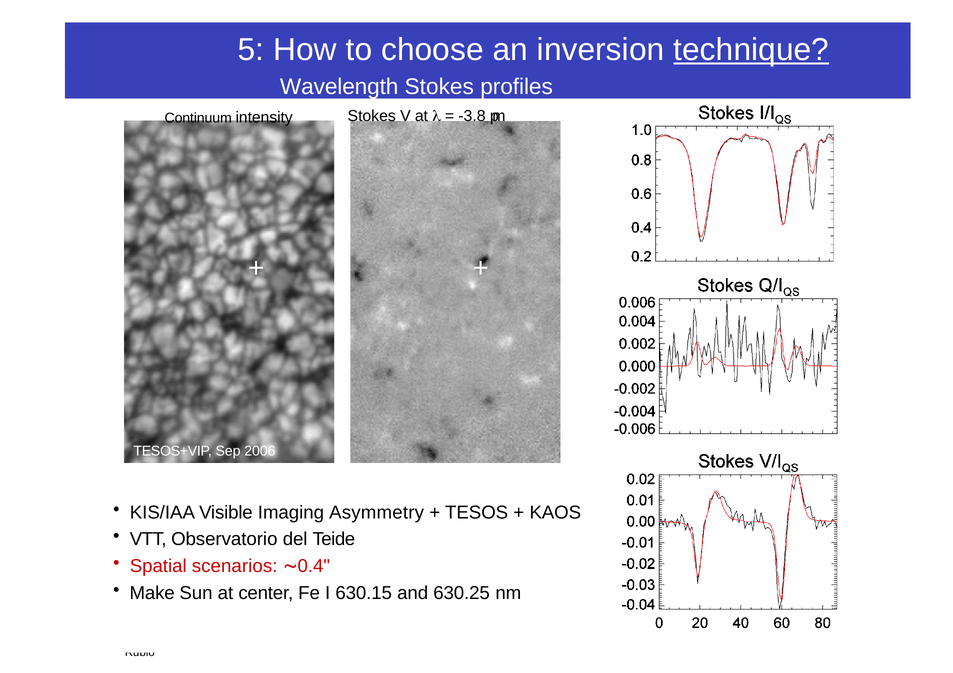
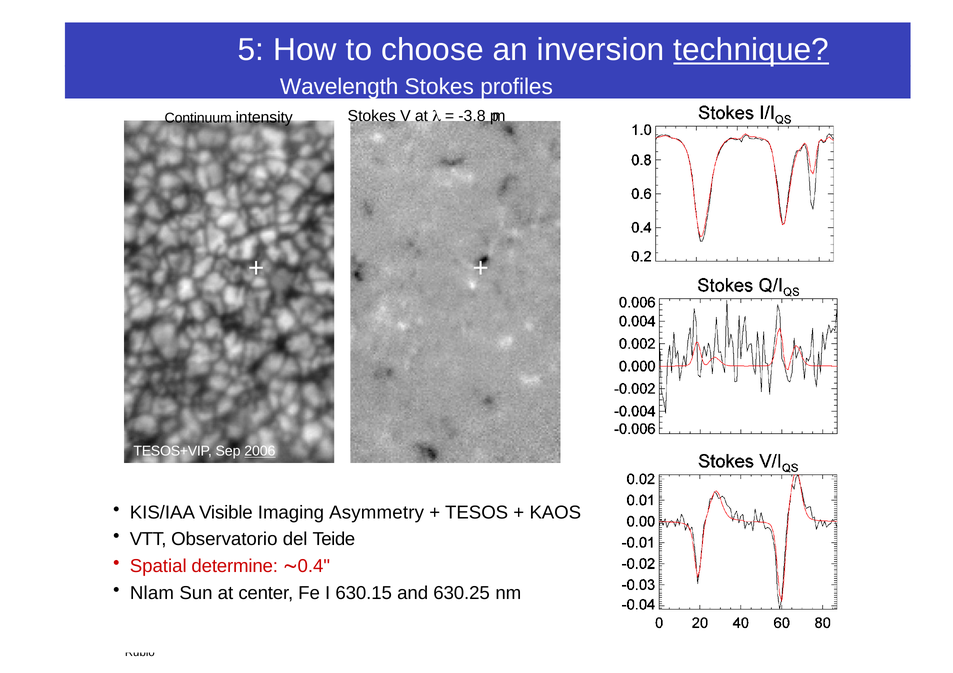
2006 underline: none -> present
scenarios: scenarios -> determine
Make: Make -> Nlam
